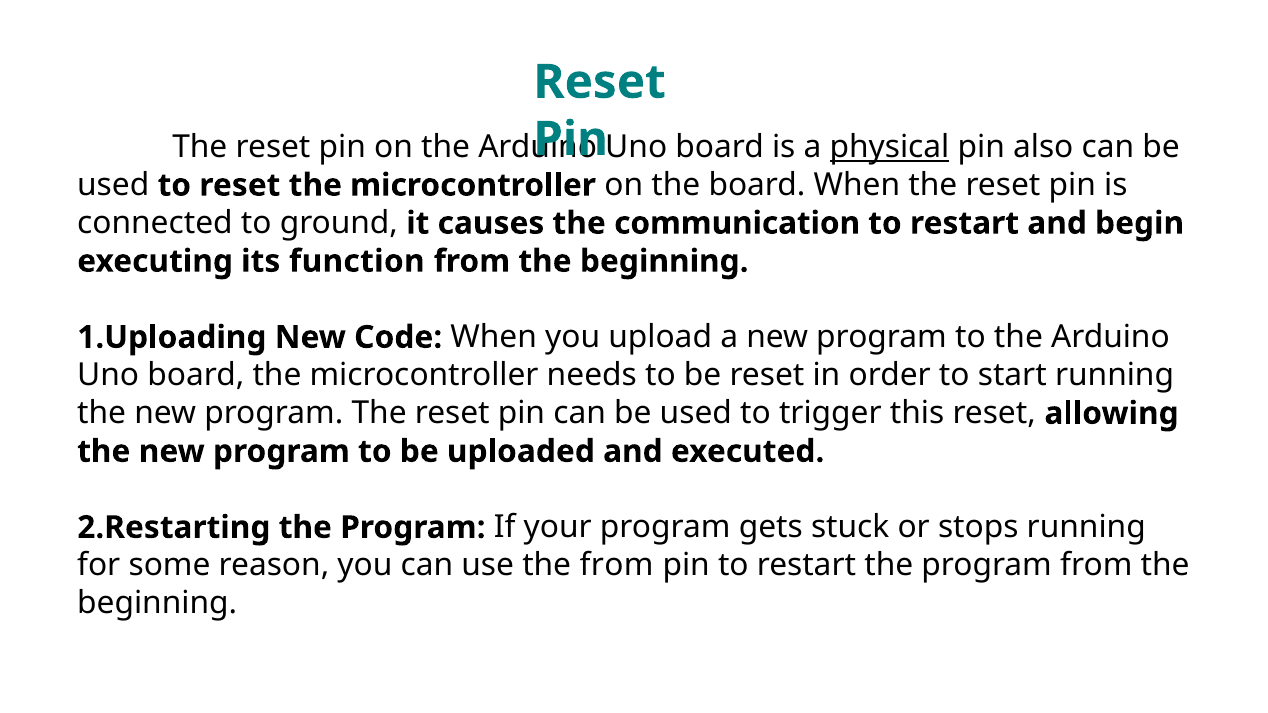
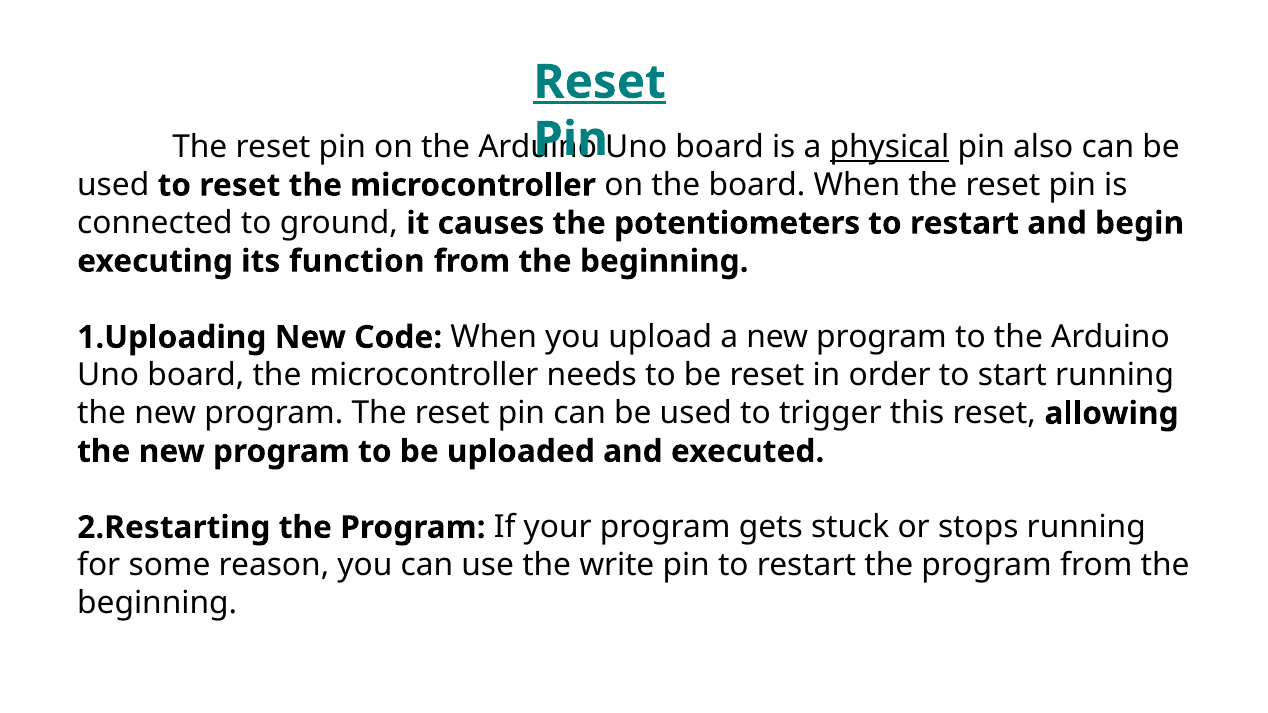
Reset at (600, 82) underline: none -> present
communication: communication -> potentiometers
the from: from -> write
